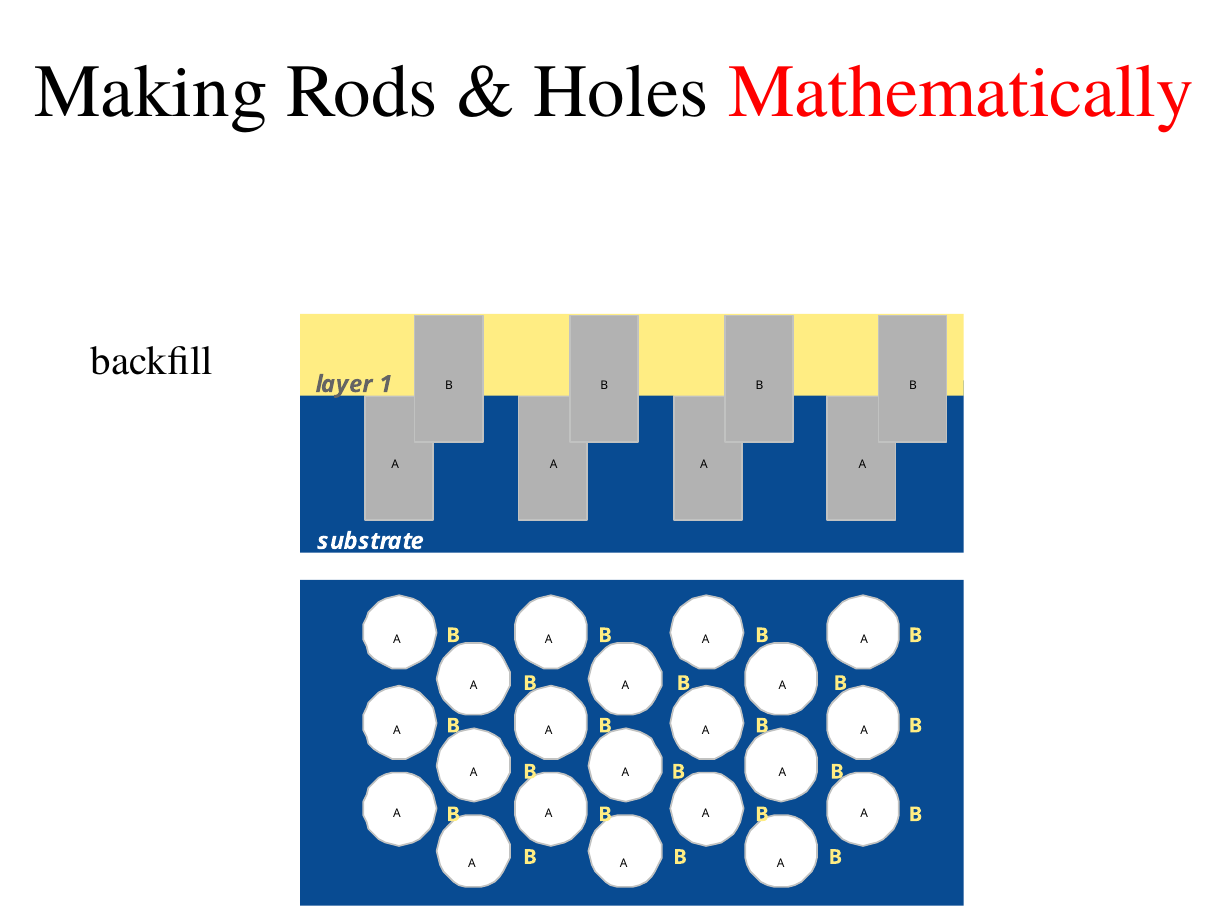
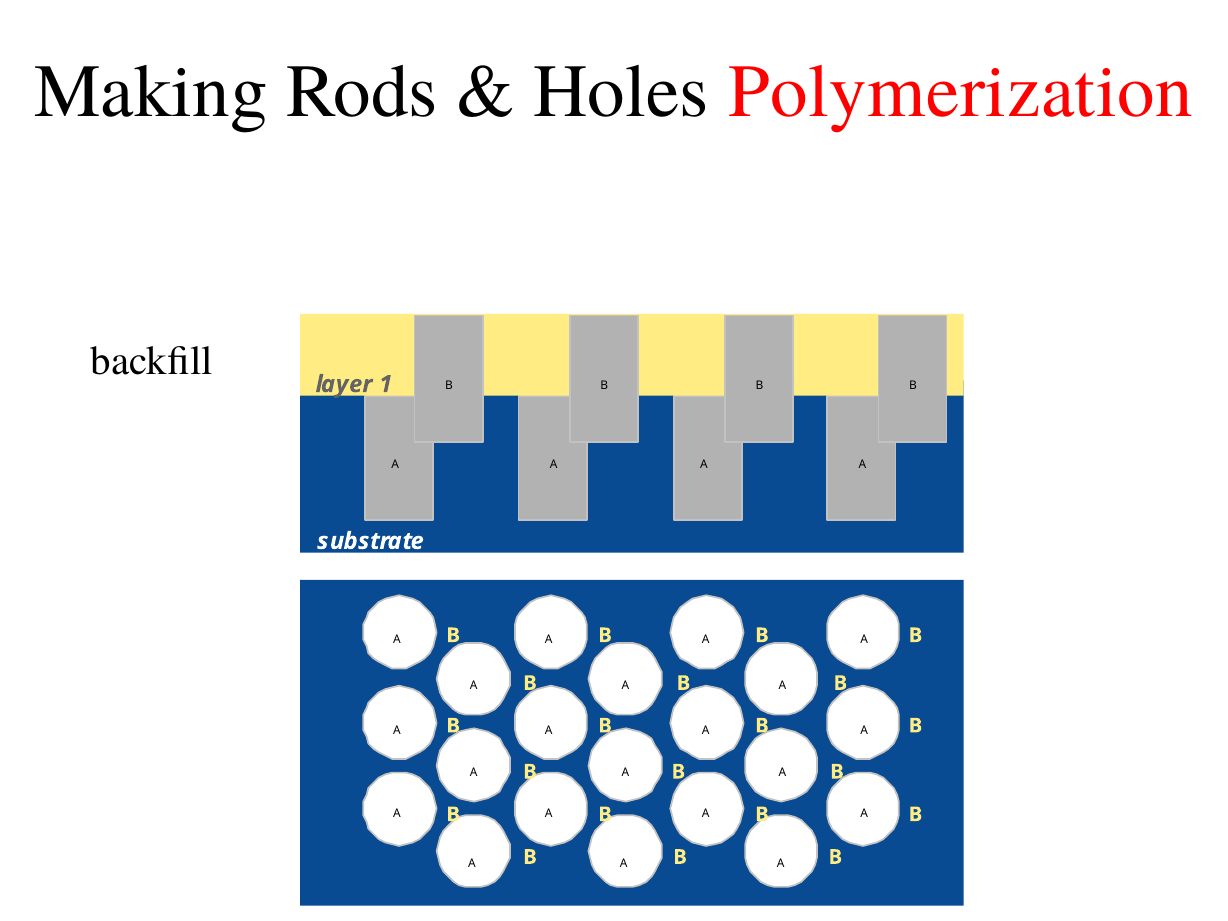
Mathematically: Mathematically -> Polymerization
